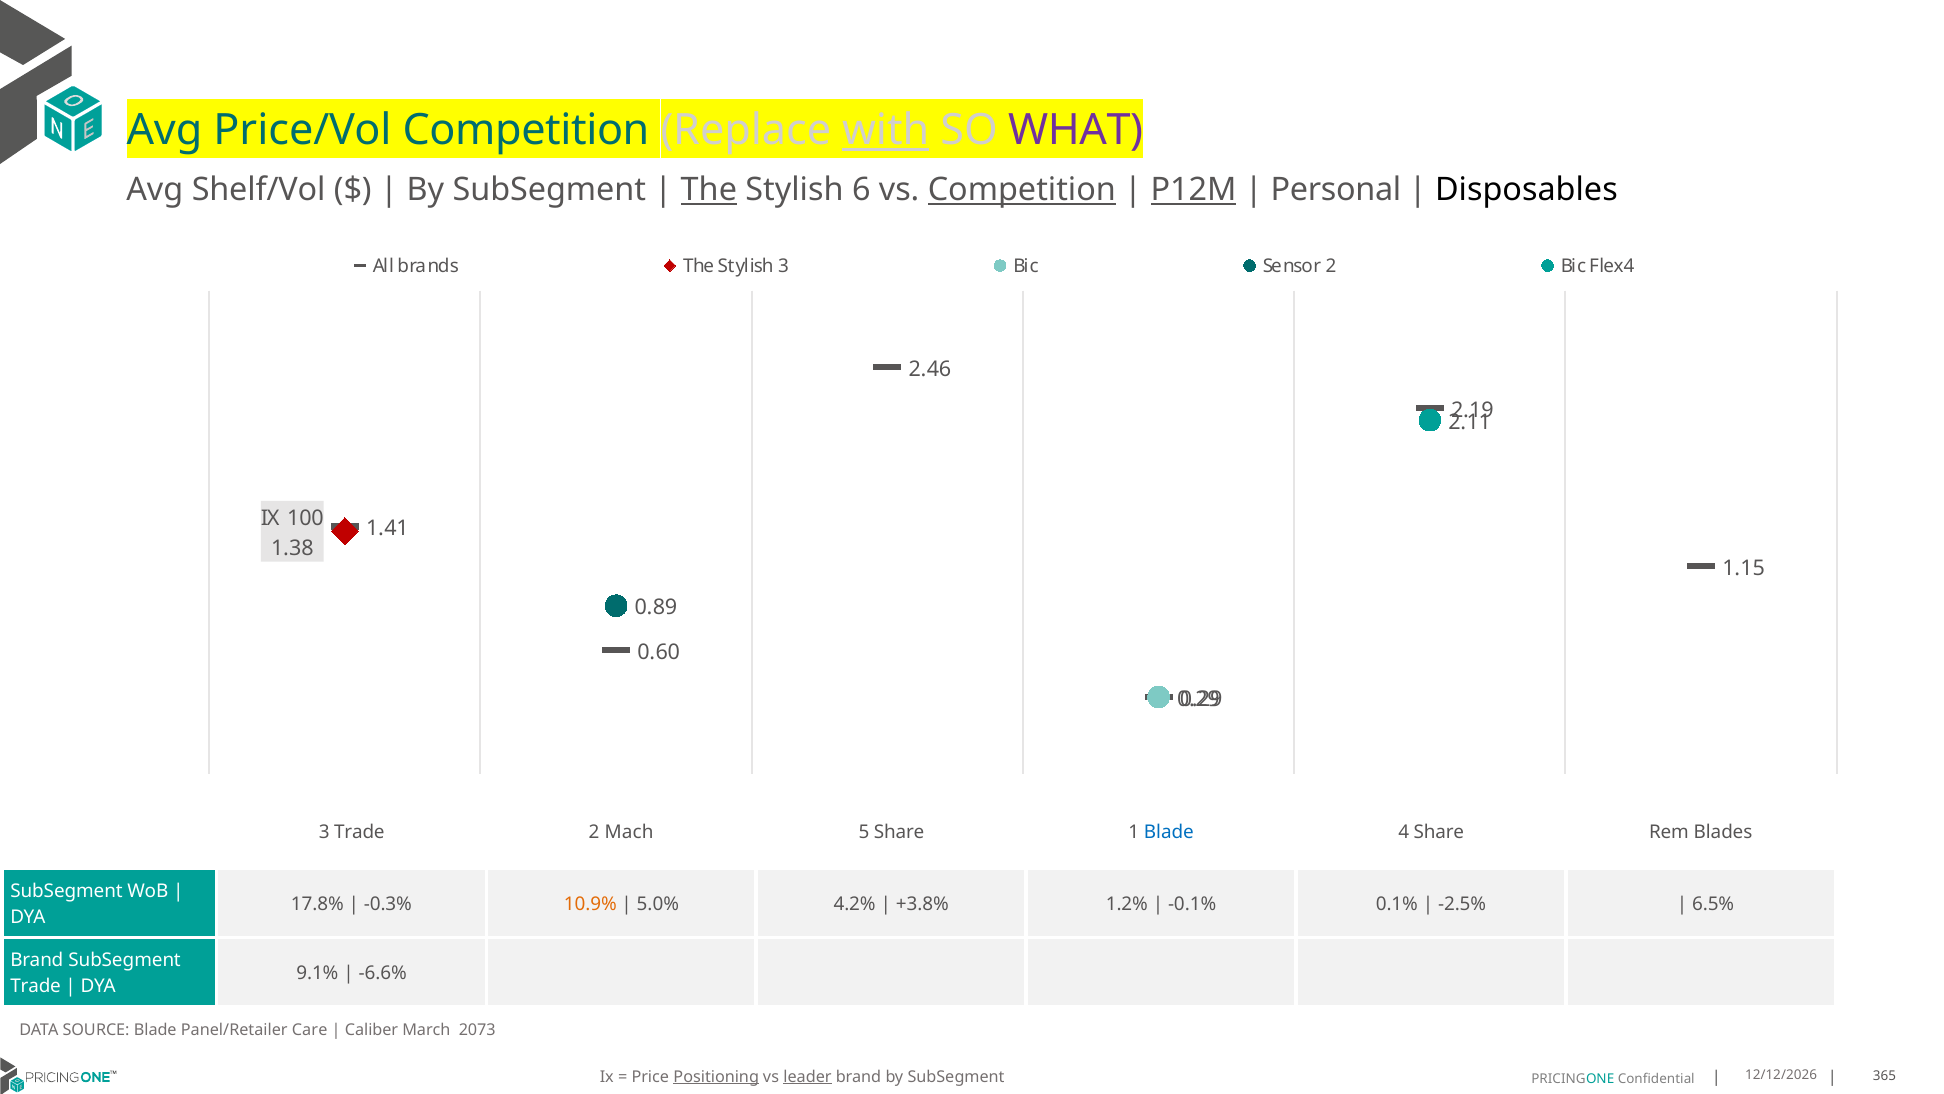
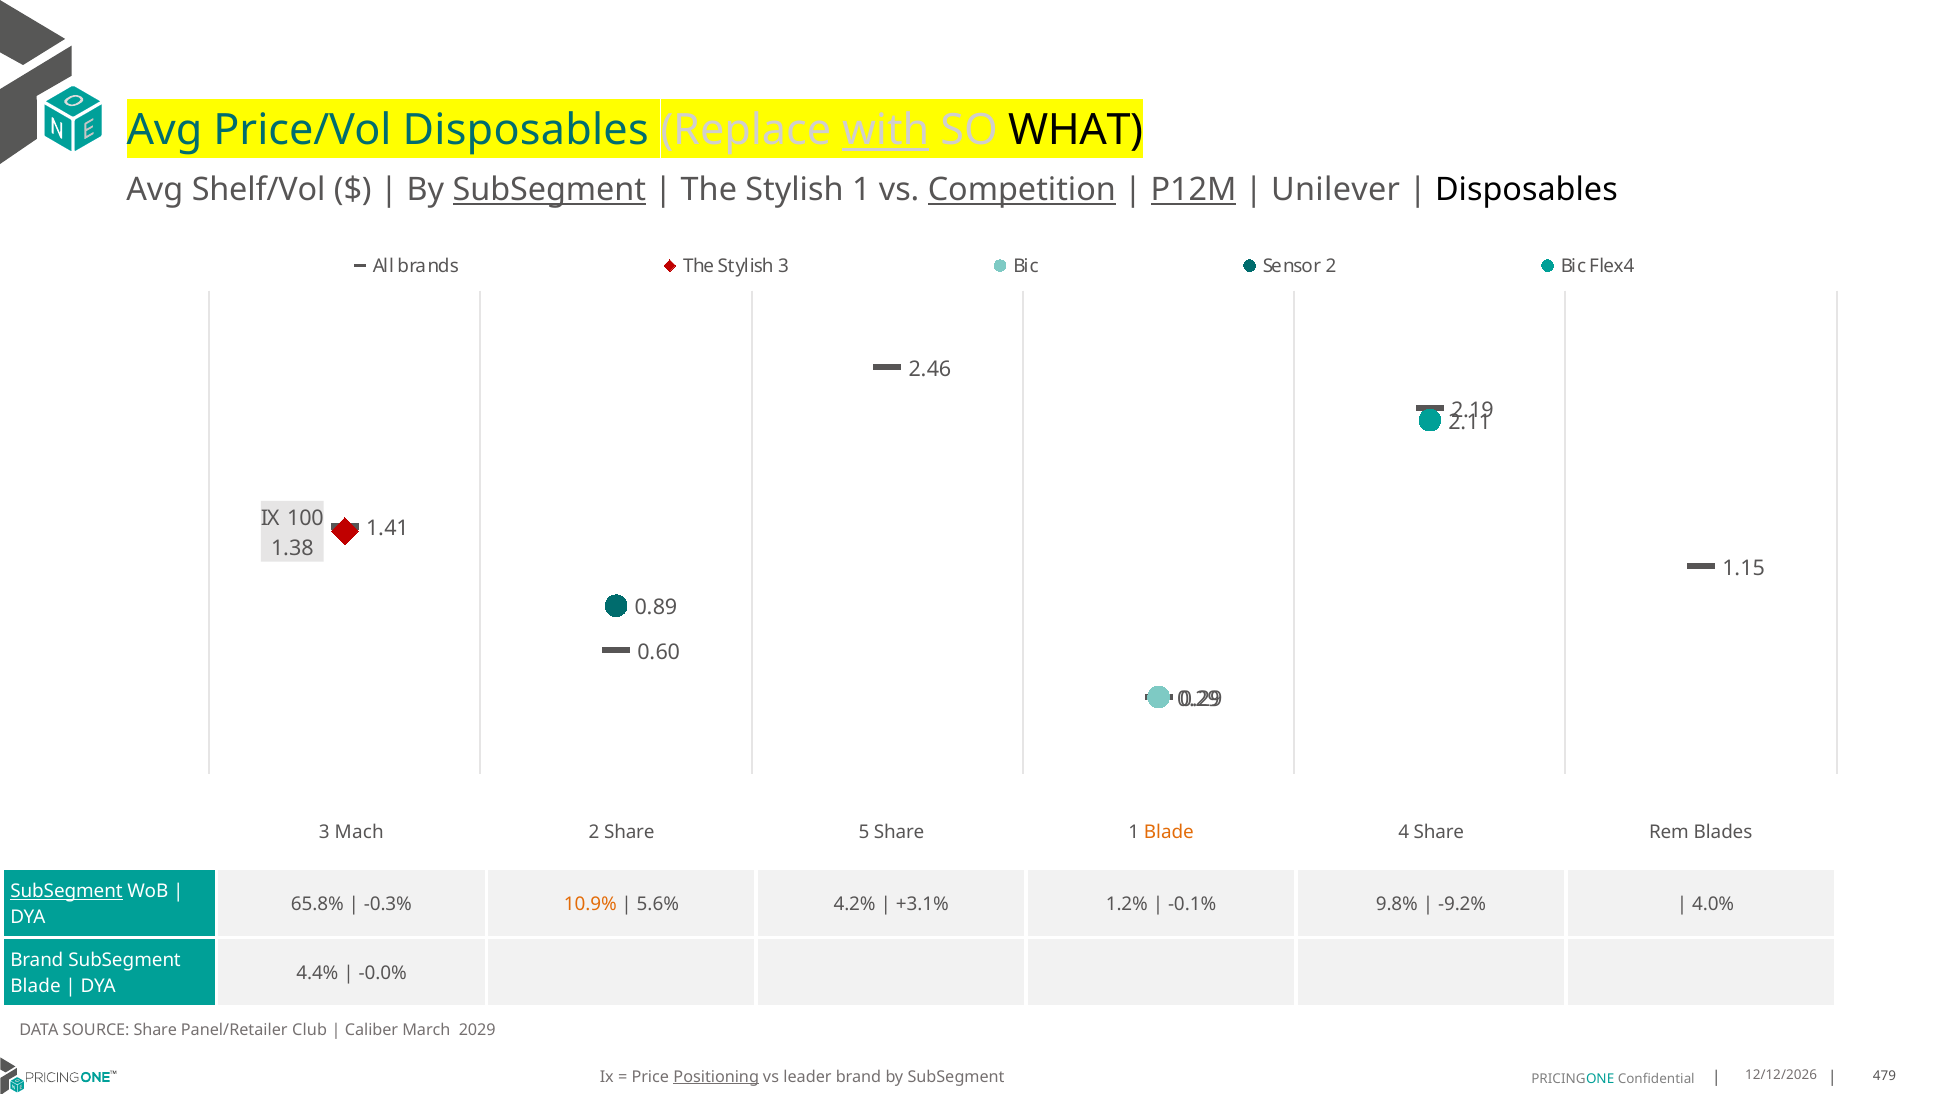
Price/Vol Competition: Competition -> Disposables
WHAT colour: purple -> black
SubSegment at (549, 190) underline: none -> present
The at (709, 190) underline: present -> none
Stylish 6: 6 -> 1
Personal: Personal -> Unilever
3 Trade: Trade -> Mach
2 Mach: Mach -> Share
Blade at (1169, 832) colour: blue -> orange
SubSegment at (67, 891) underline: none -> present
17.8%: 17.8% -> 65.8%
5.0%: 5.0% -> 5.6%
+3.8%: +3.8% -> +3.1%
0.1%: 0.1% -> 9.8%
-2.5%: -2.5% -> -9.2%
6.5%: 6.5% -> 4.0%
9.1%: 9.1% -> 4.4%
-6.6%: -6.6% -> -0.0%
Trade at (36, 985): Trade -> Blade
SOURCE Blade: Blade -> Share
Care: Care -> Club
2073: 2073 -> 2029
leader underline: present -> none
365: 365 -> 479
